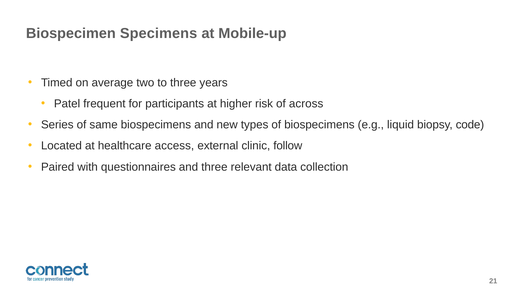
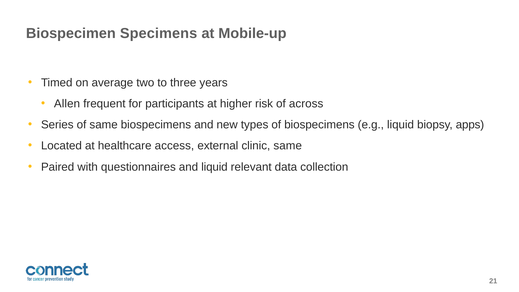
Patel: Patel -> Allen
code: code -> apps
clinic follow: follow -> same
and three: three -> liquid
